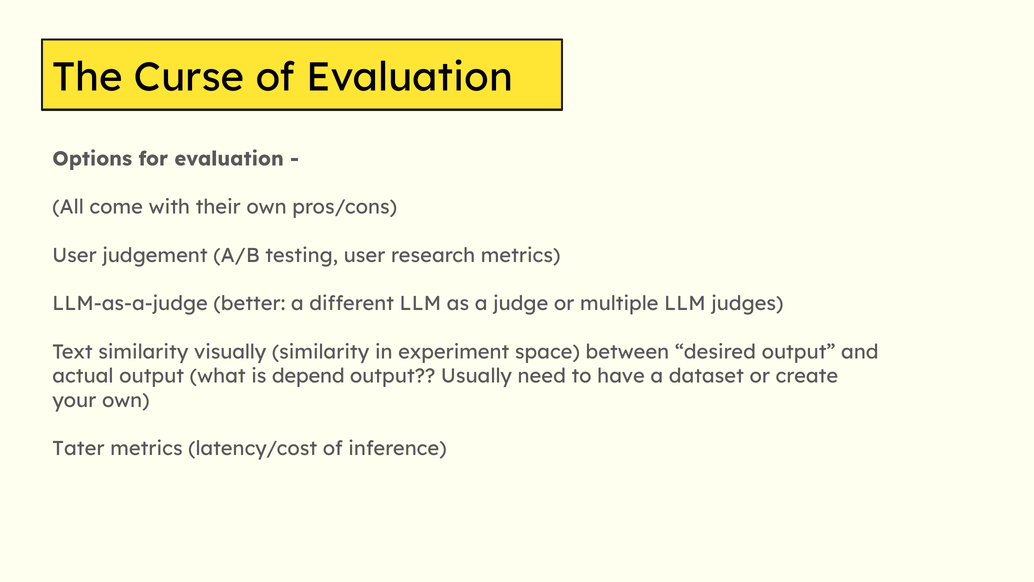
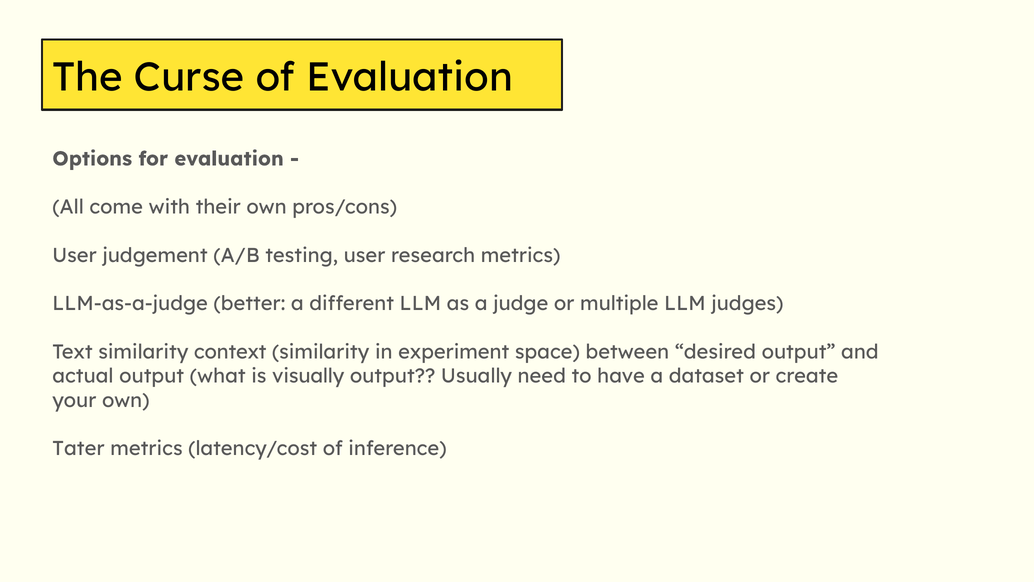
visually: visually -> context
depend: depend -> visually
